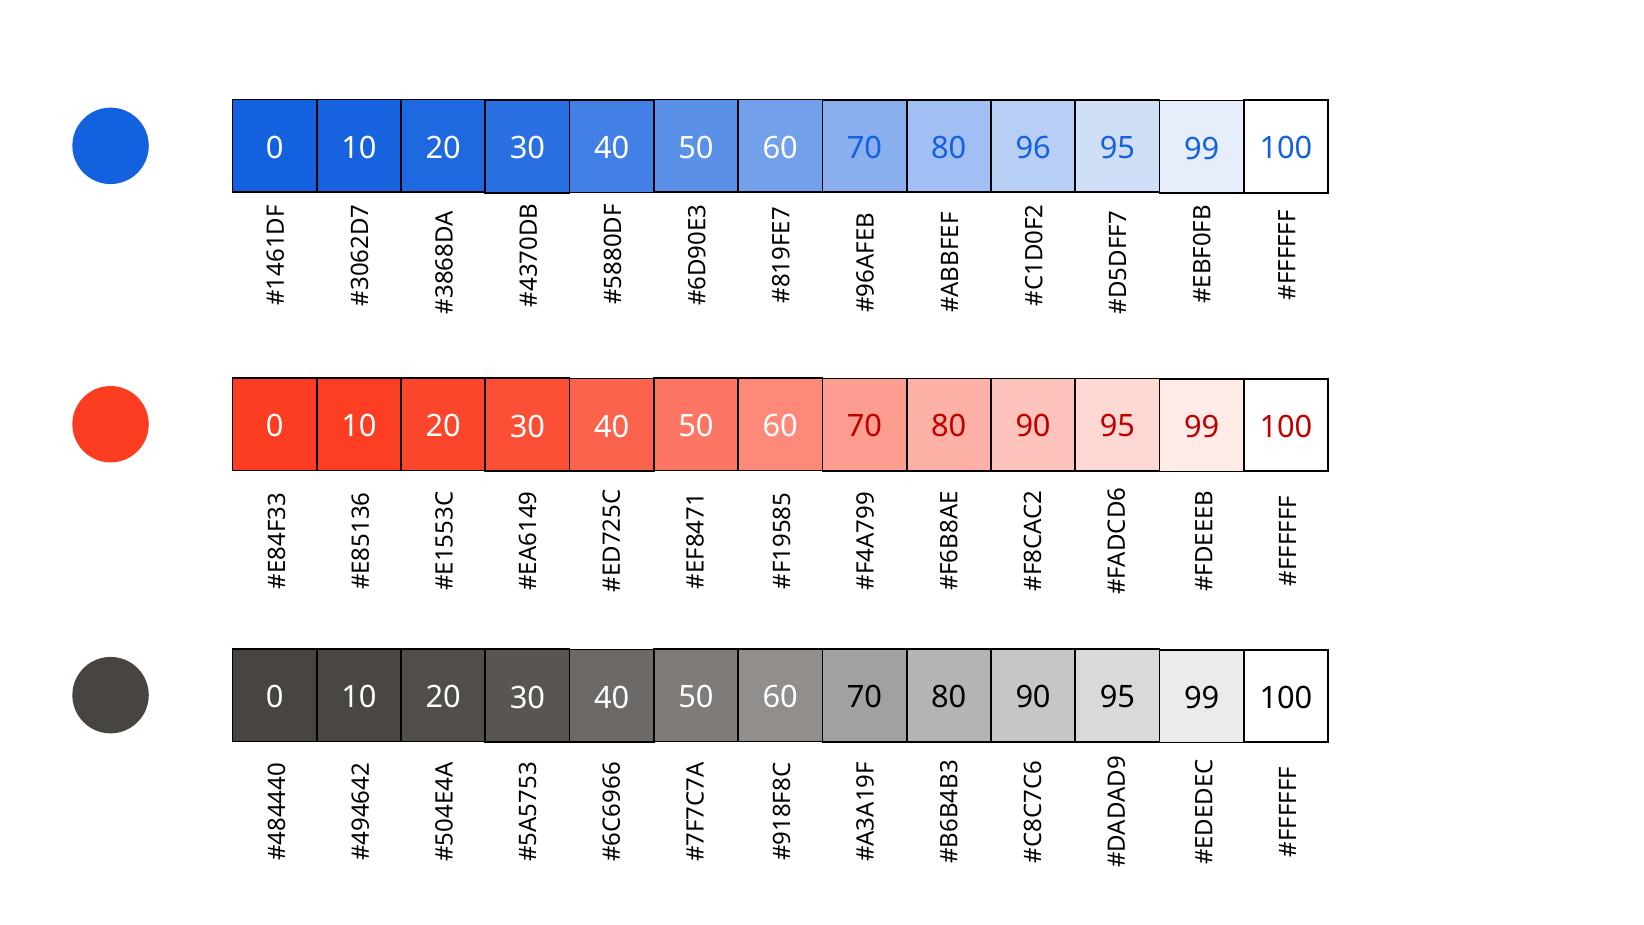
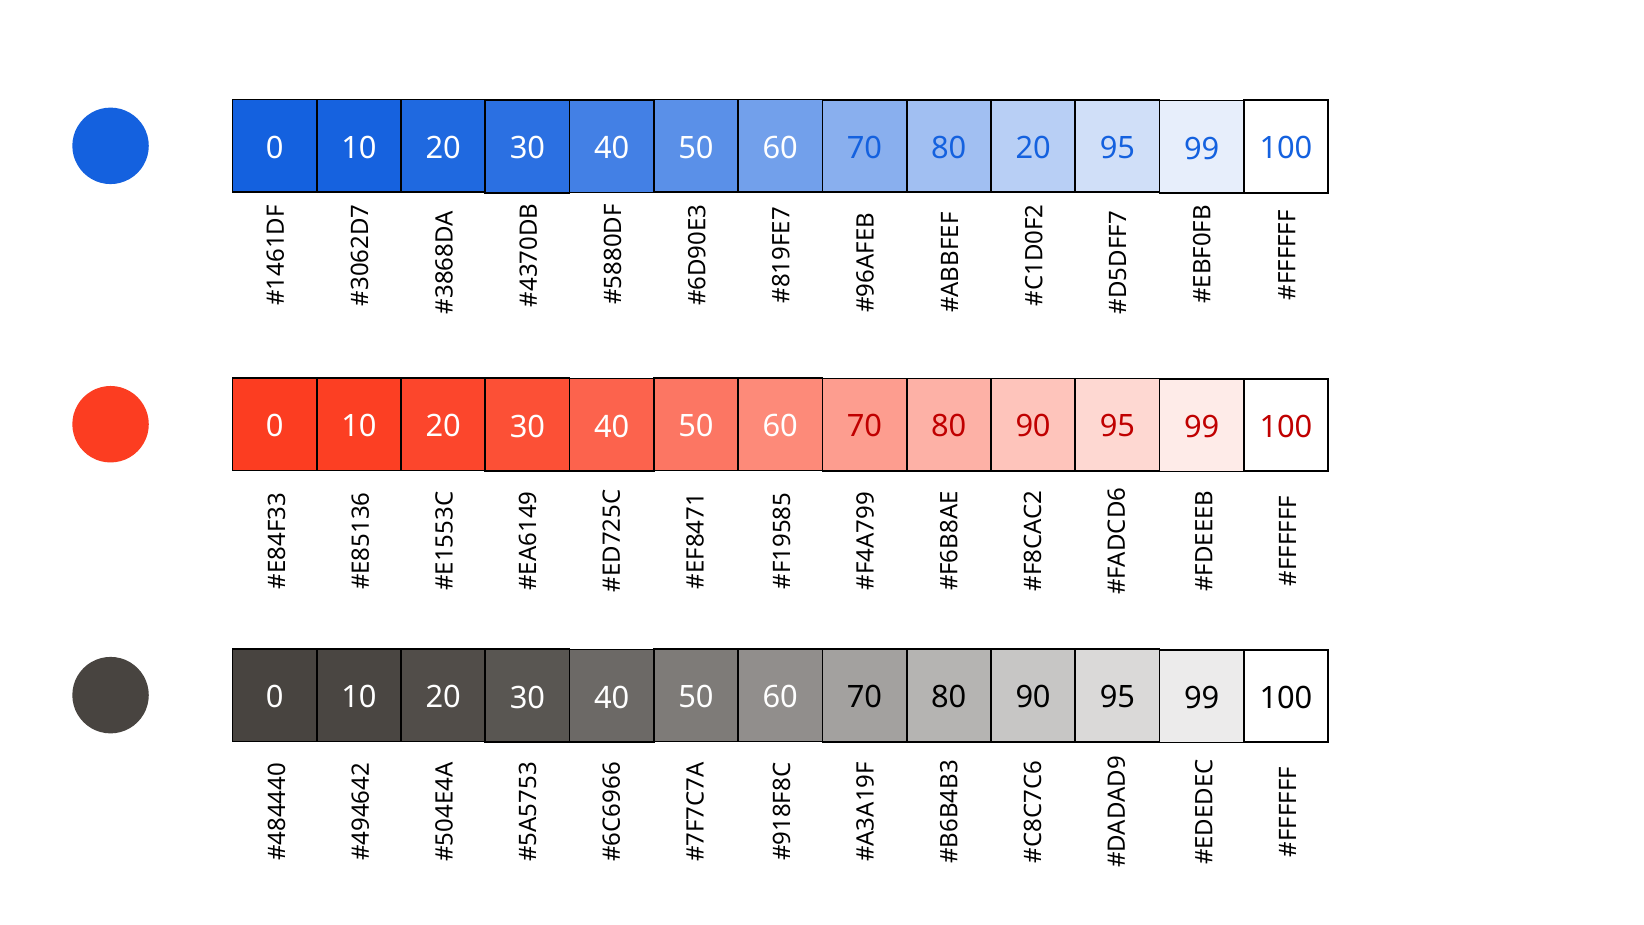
80 96: 96 -> 20
